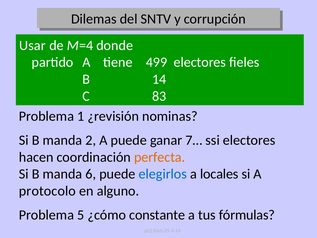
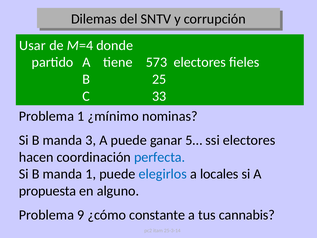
499: 499 -> 573
14: 14 -> 25
83: 83 -> 33
¿revisión: ¿revisión -> ¿mínimo
2: 2 -> 3
7…: 7… -> 5…
perfecta colour: orange -> blue
manda 6: 6 -> 1
protocolo: protocolo -> propuesta
5: 5 -> 9
fórmulas: fórmulas -> cannabis
